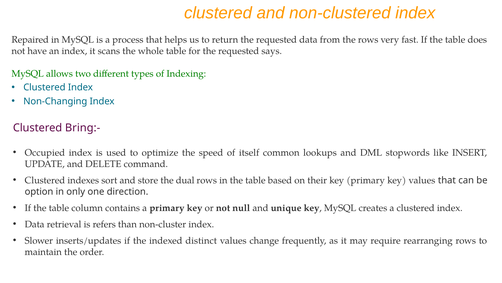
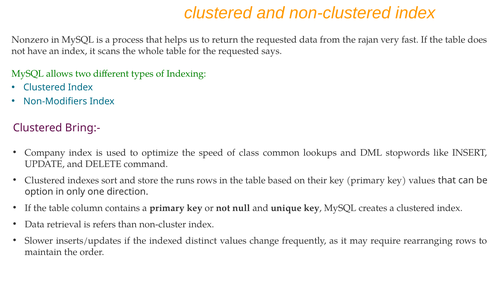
Repaired: Repaired -> Nonzero
the rows: rows -> rajan
Non-Changing: Non-Changing -> Non-Modifiers
Occupied: Occupied -> Company
itself: itself -> class
dual: dual -> runs
